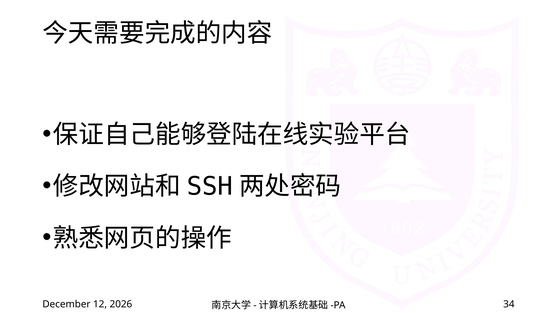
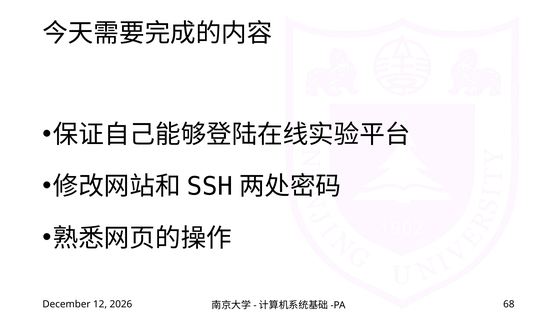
34: 34 -> 68
